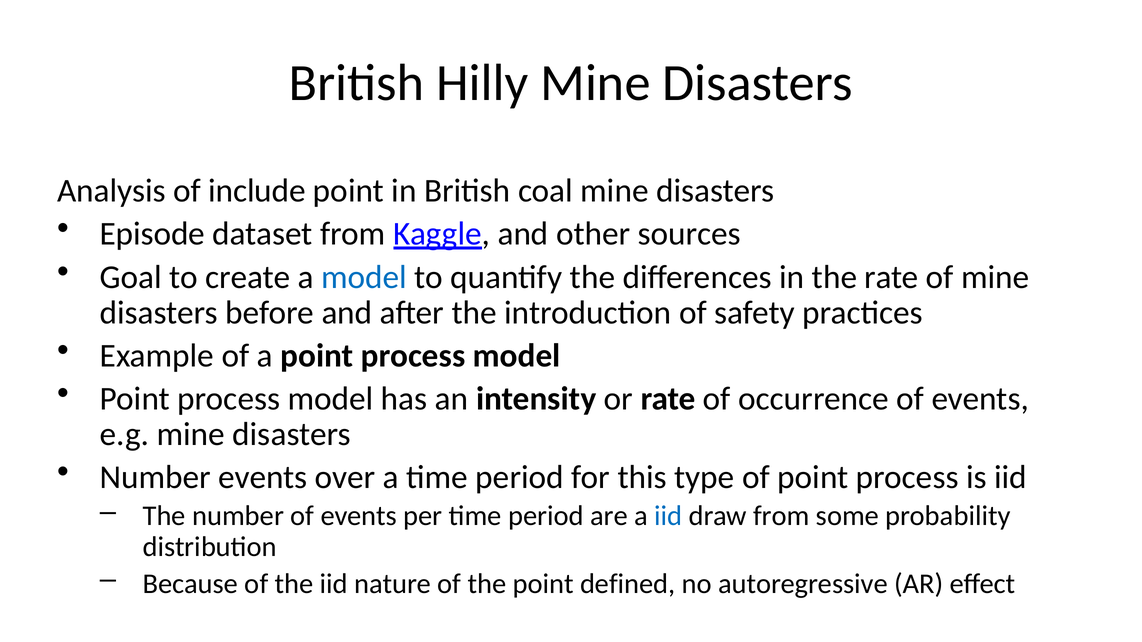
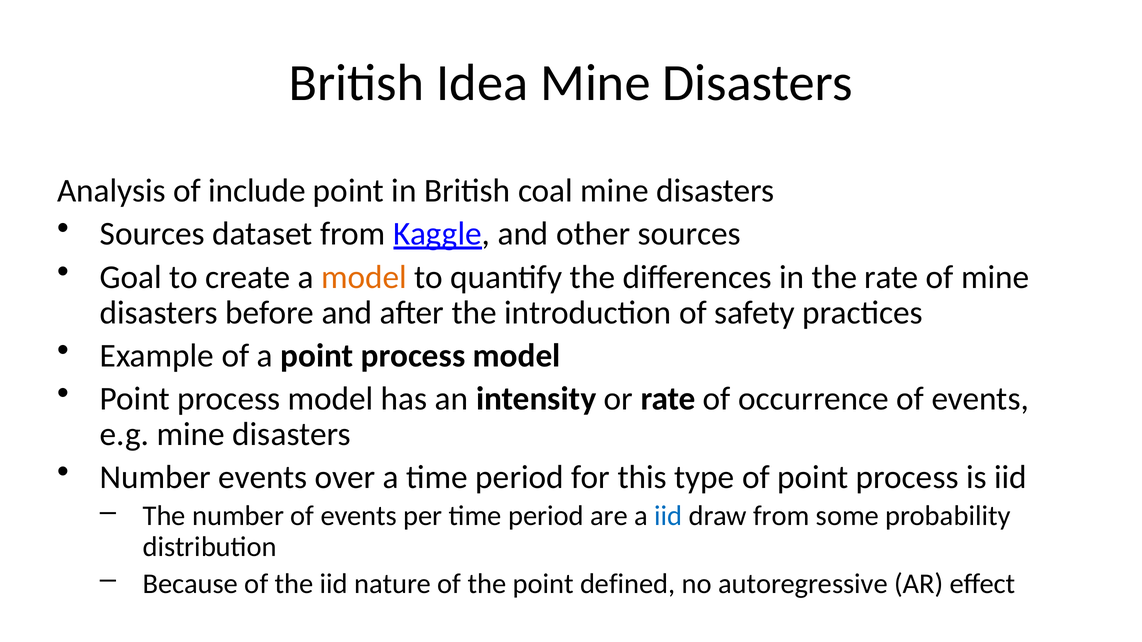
Hilly: Hilly -> Idea
Episode at (152, 234): Episode -> Sources
model at (364, 277) colour: blue -> orange
